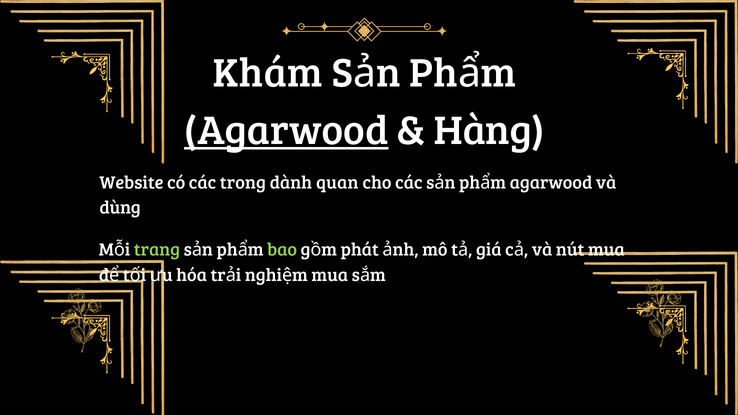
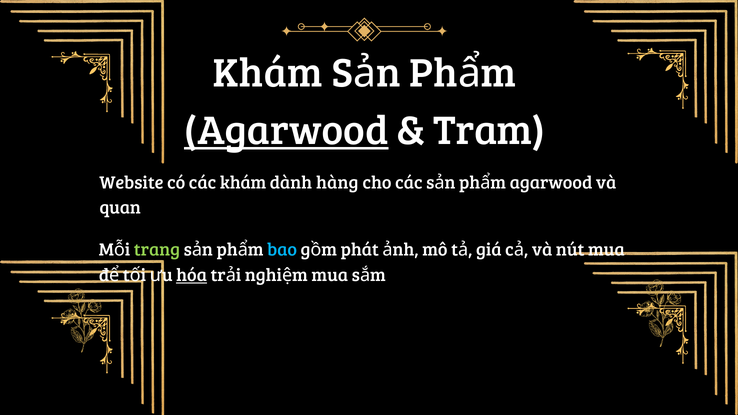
Hàng: Hàng -> Tram
các trong: trong -> khám
quan: quan -> hàng
dùng: dùng -> quan
bao colour: light green -> light blue
hóa underline: none -> present
